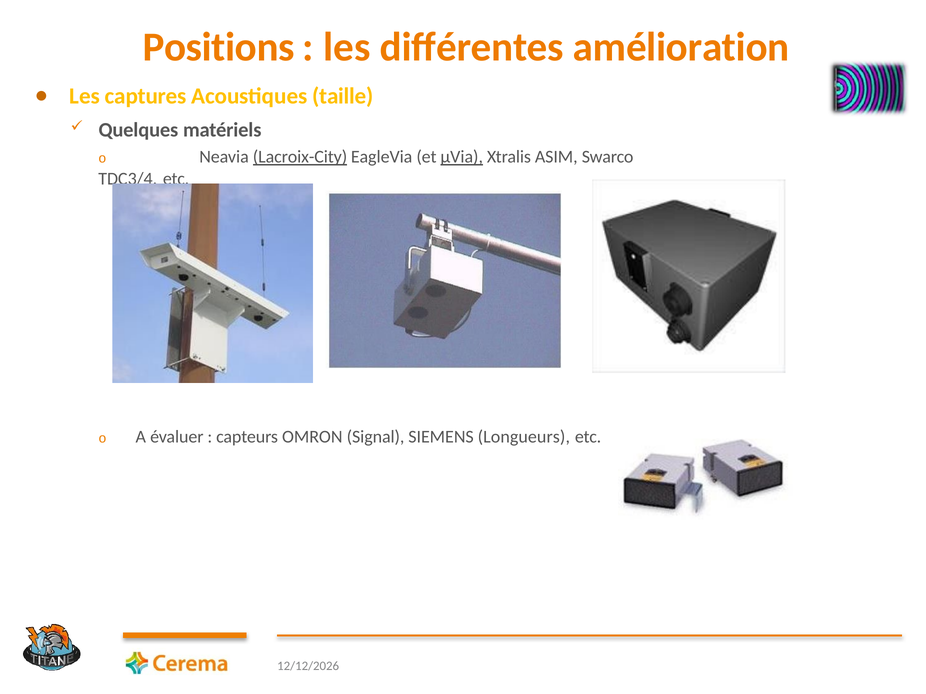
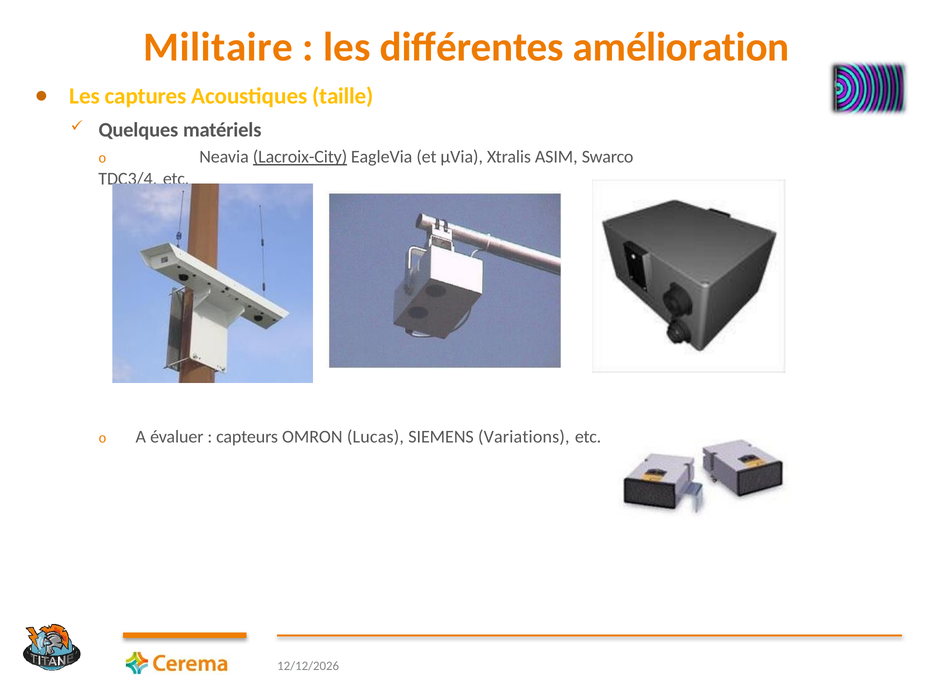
Positions: Positions -> Militaire
µVia underline: present -> none
Signal: Signal -> Lucas
Longueurs: Longueurs -> Variations
